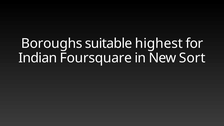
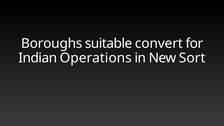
highest: highest -> convert
Foursquare: Foursquare -> Operations
